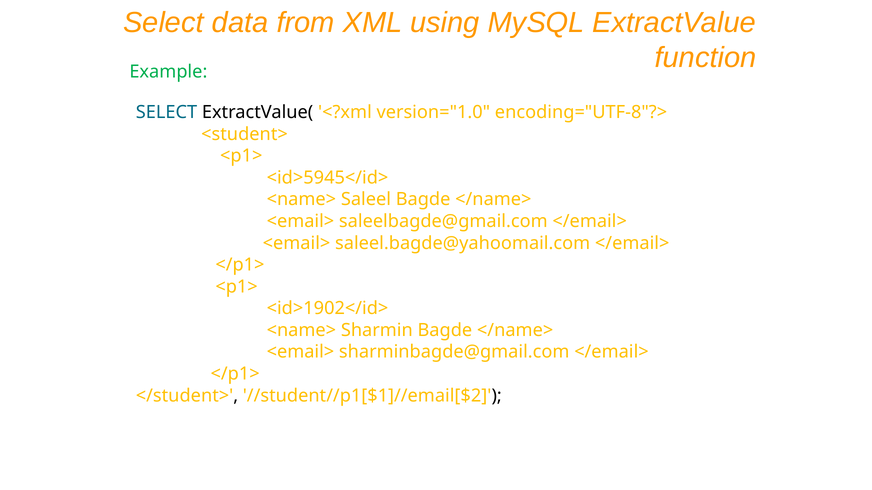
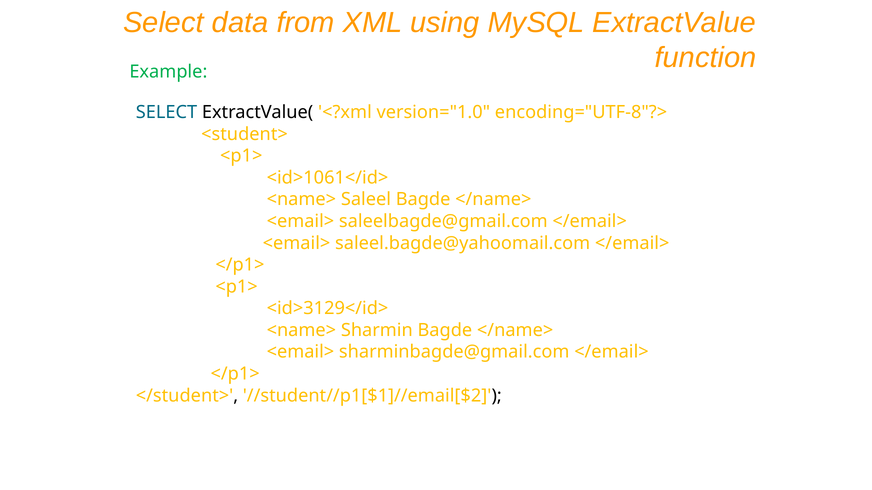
<id>5945</id>: <id>5945</id> -> <id>1061</id>
<id>1902</id>: <id>1902</id> -> <id>3129</id>
